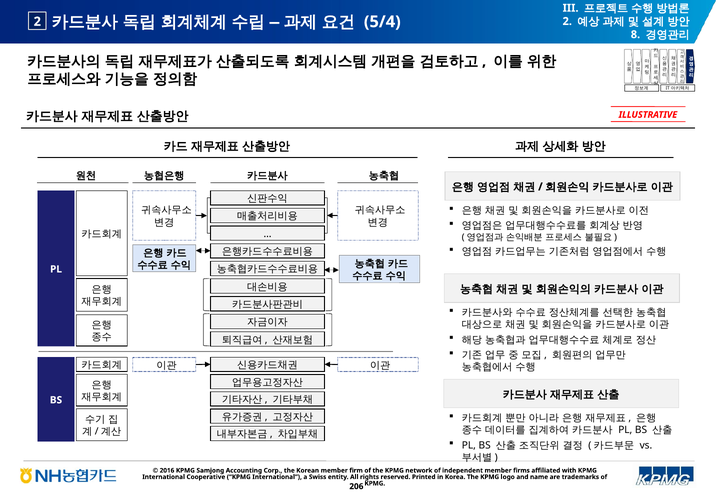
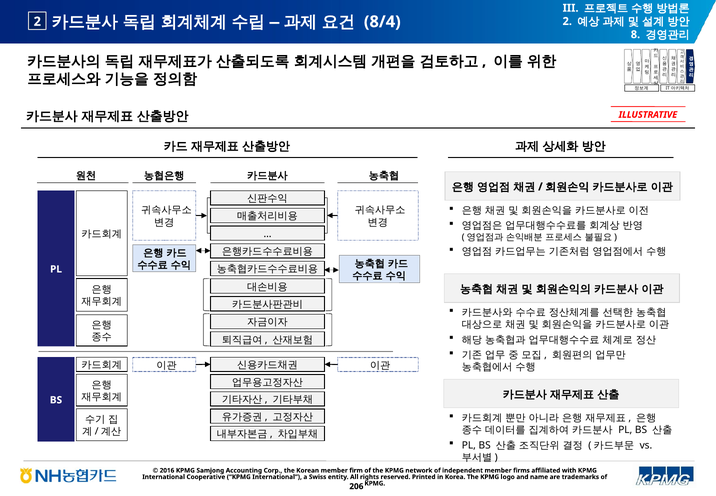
5/4: 5/4 -> 8/4
